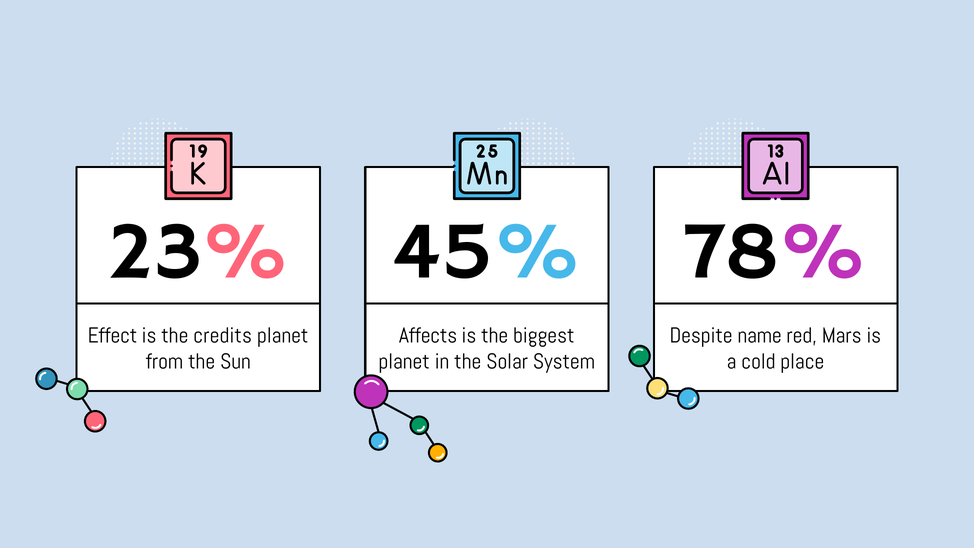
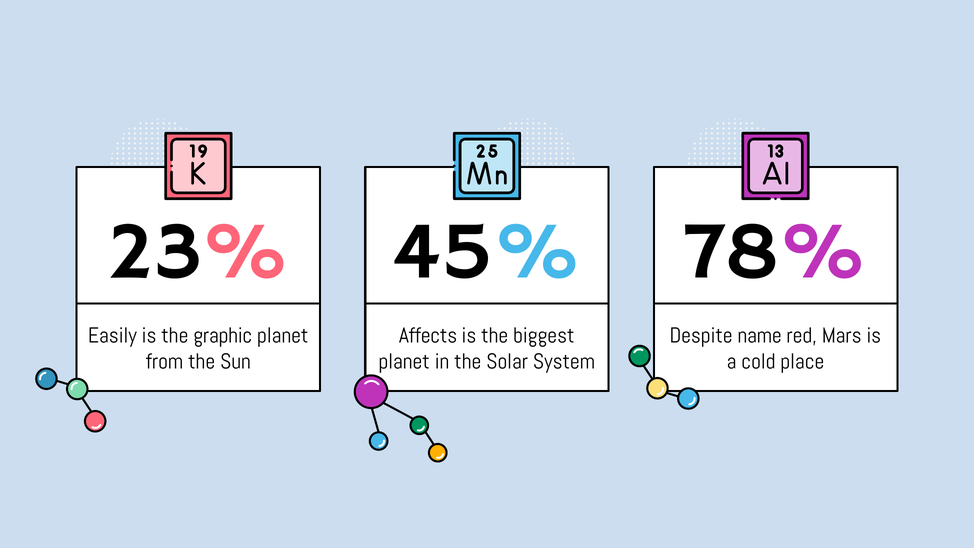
Effect: Effect -> Easily
credits: credits -> graphic
